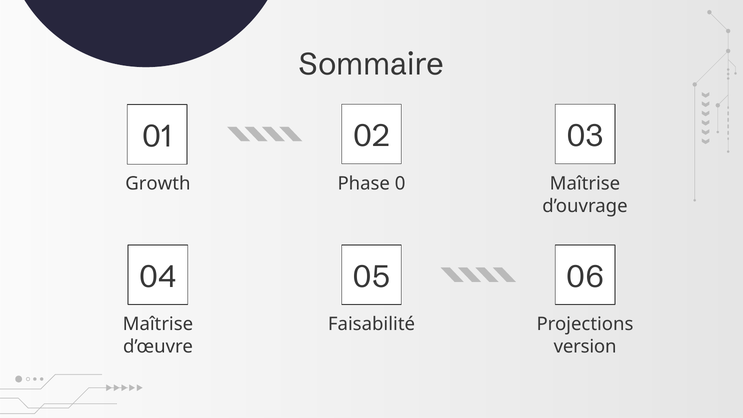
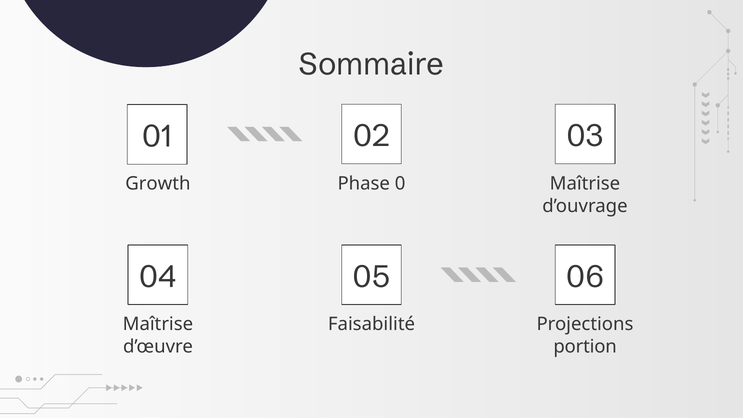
version: version -> portion
